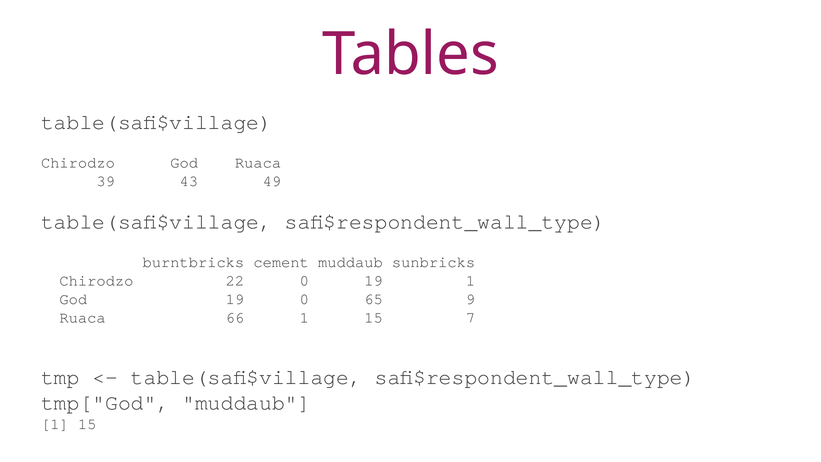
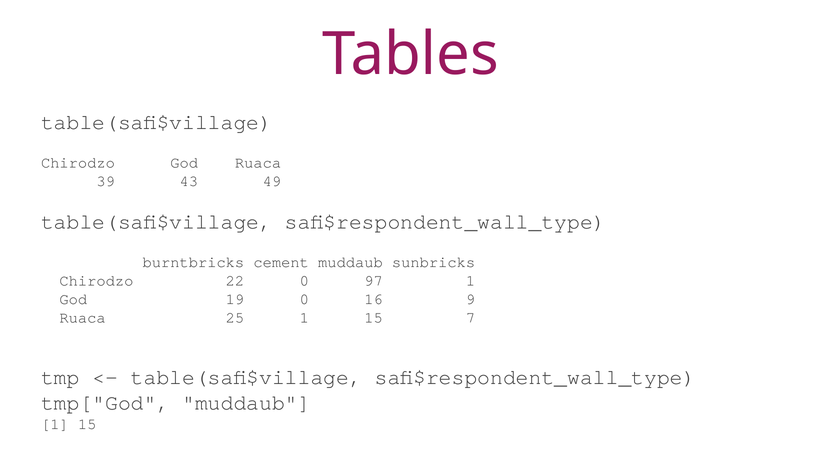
0 19: 19 -> 97
65: 65 -> 16
66: 66 -> 25
